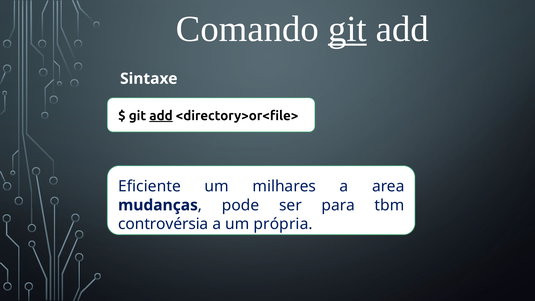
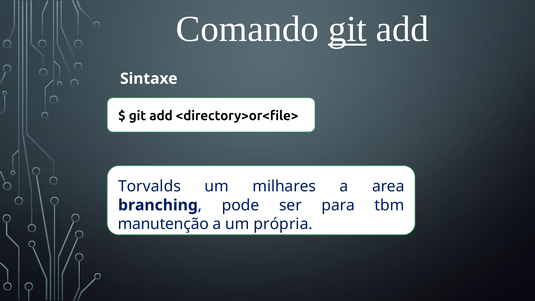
add at (161, 116) underline: present -> none
Eficiente: Eficiente -> Torvalds
mudanças: mudanças -> branching
controvérsia: controvérsia -> manutenção
